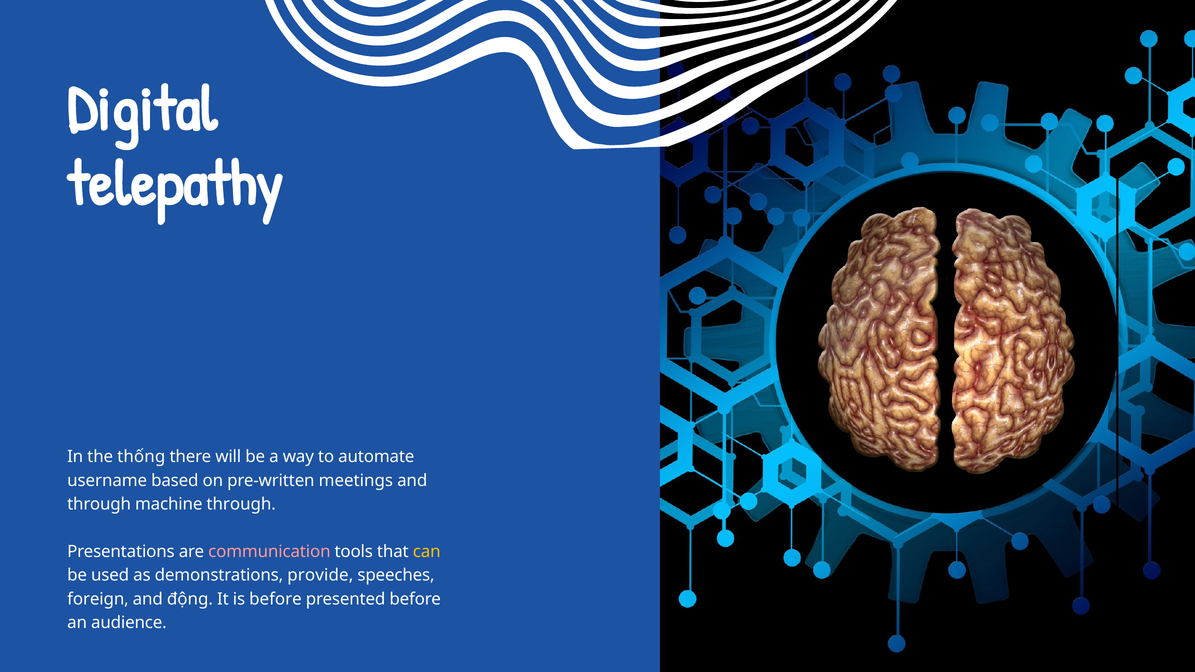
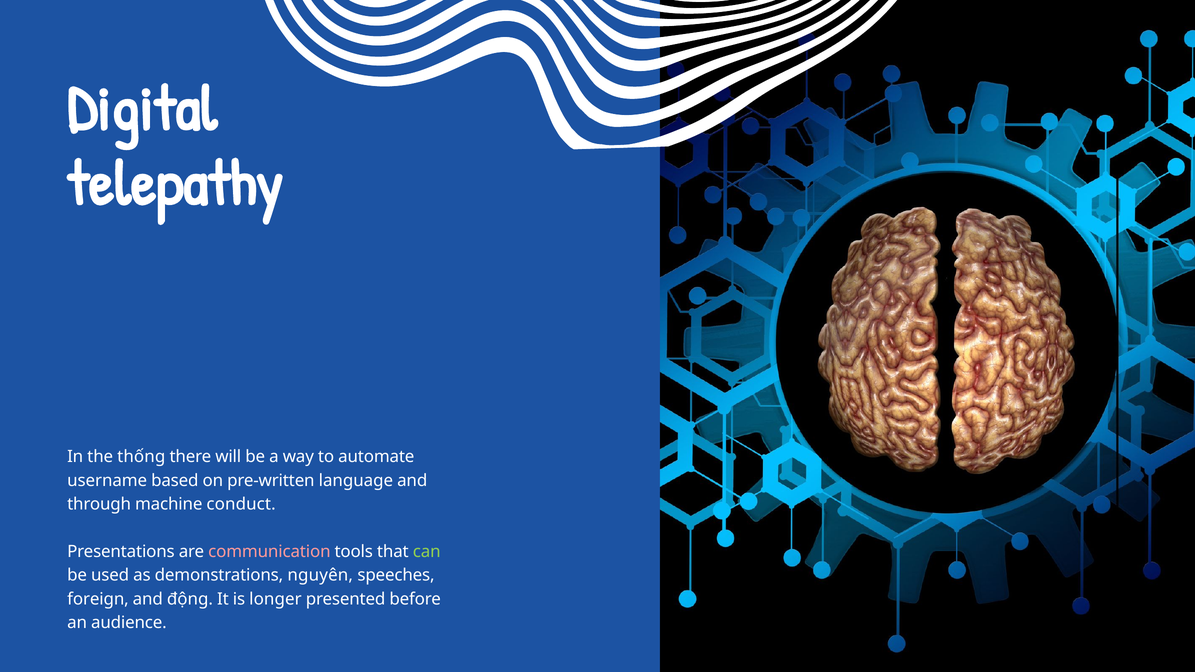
meetings: meetings -> language
machine through: through -> conduct
can colour: yellow -> light green
provide: provide -> nguyên
is before: before -> longer
